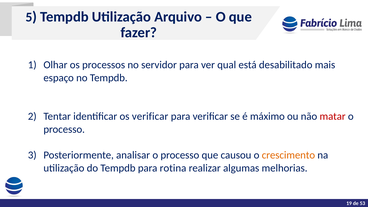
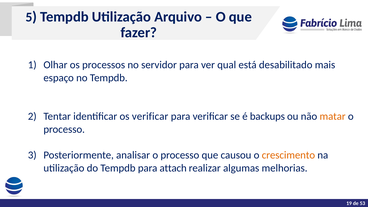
máximo: máximo -> backups
matar colour: red -> orange
rotina: rotina -> attach
